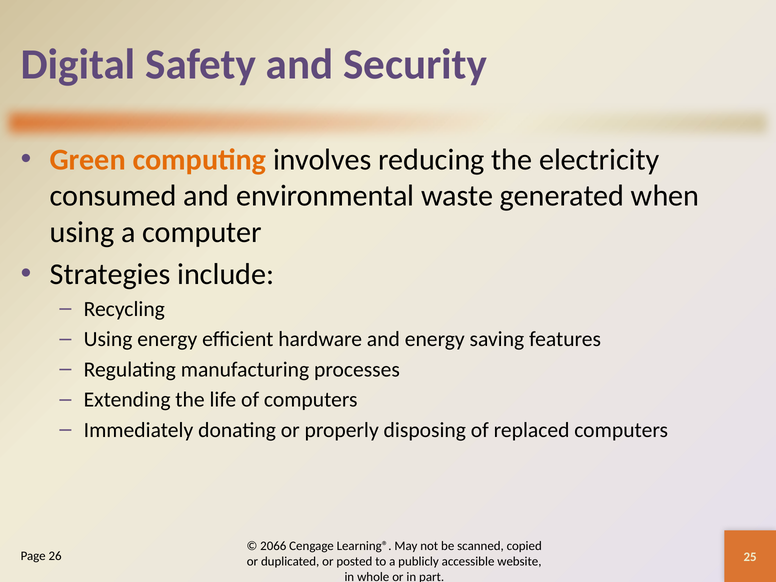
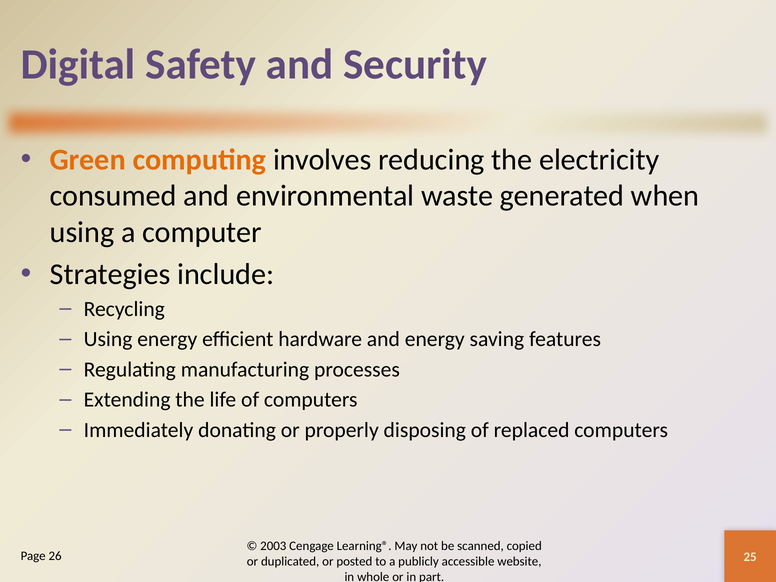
2066: 2066 -> 2003
